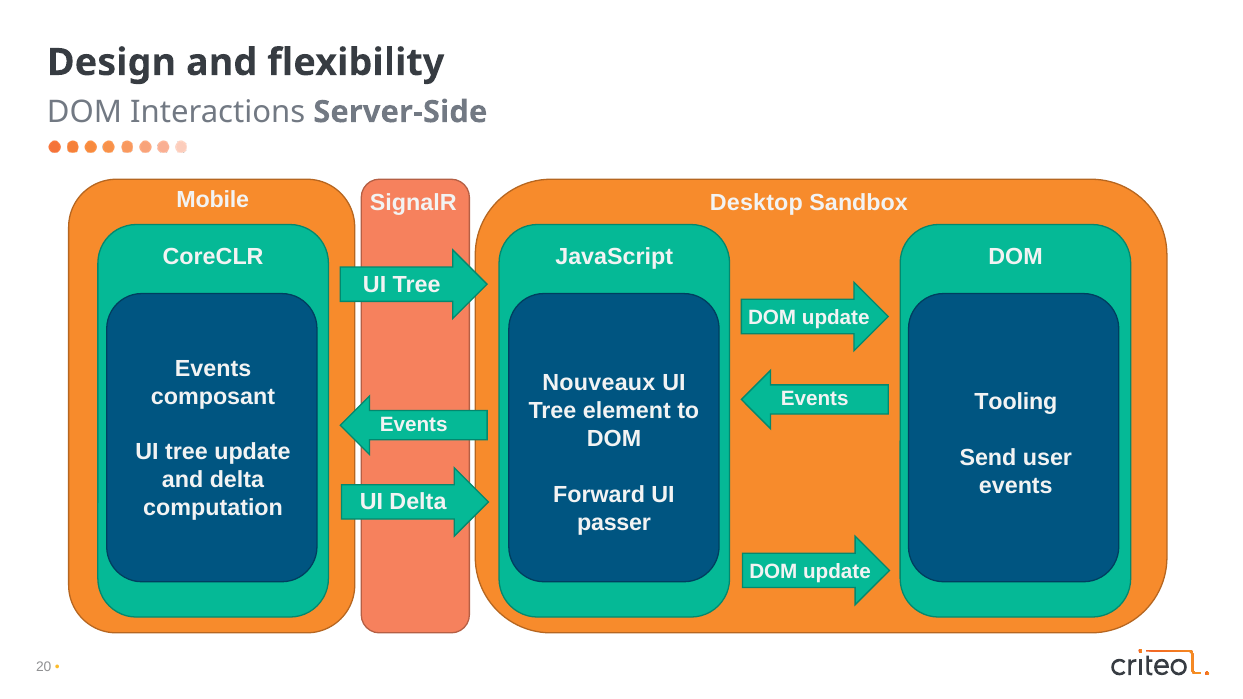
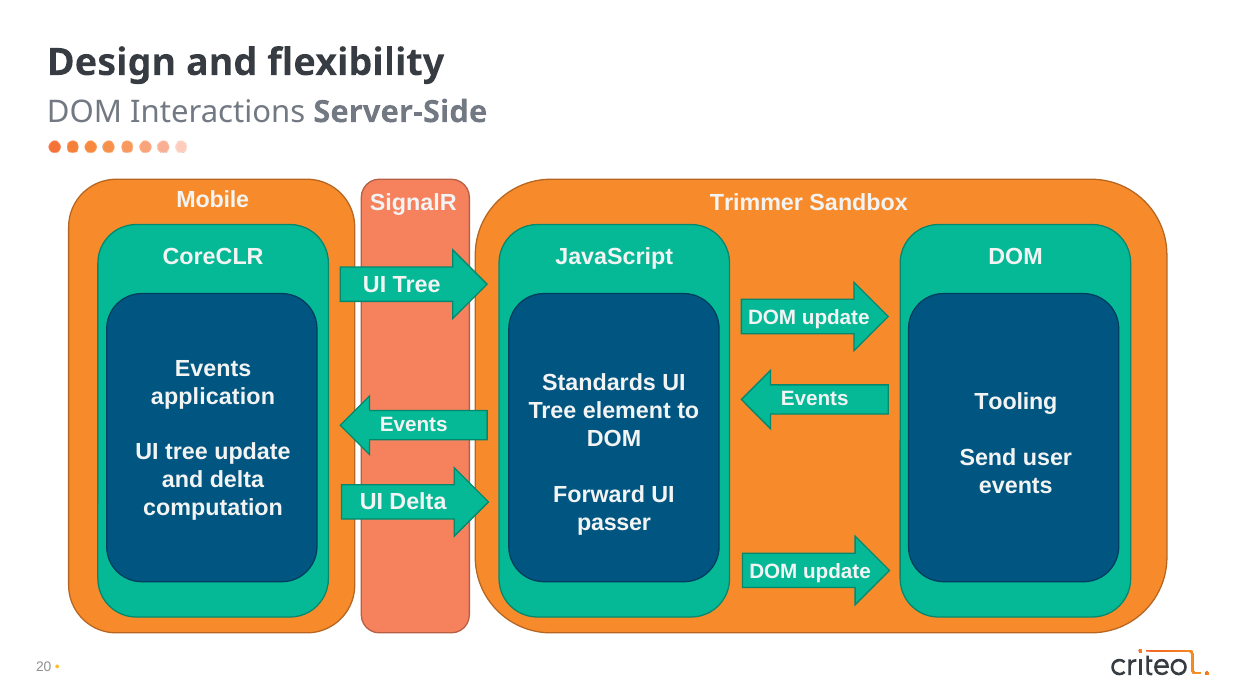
Desktop: Desktop -> Trimmer
Nouveaux: Nouveaux -> Standards
composant: composant -> application
